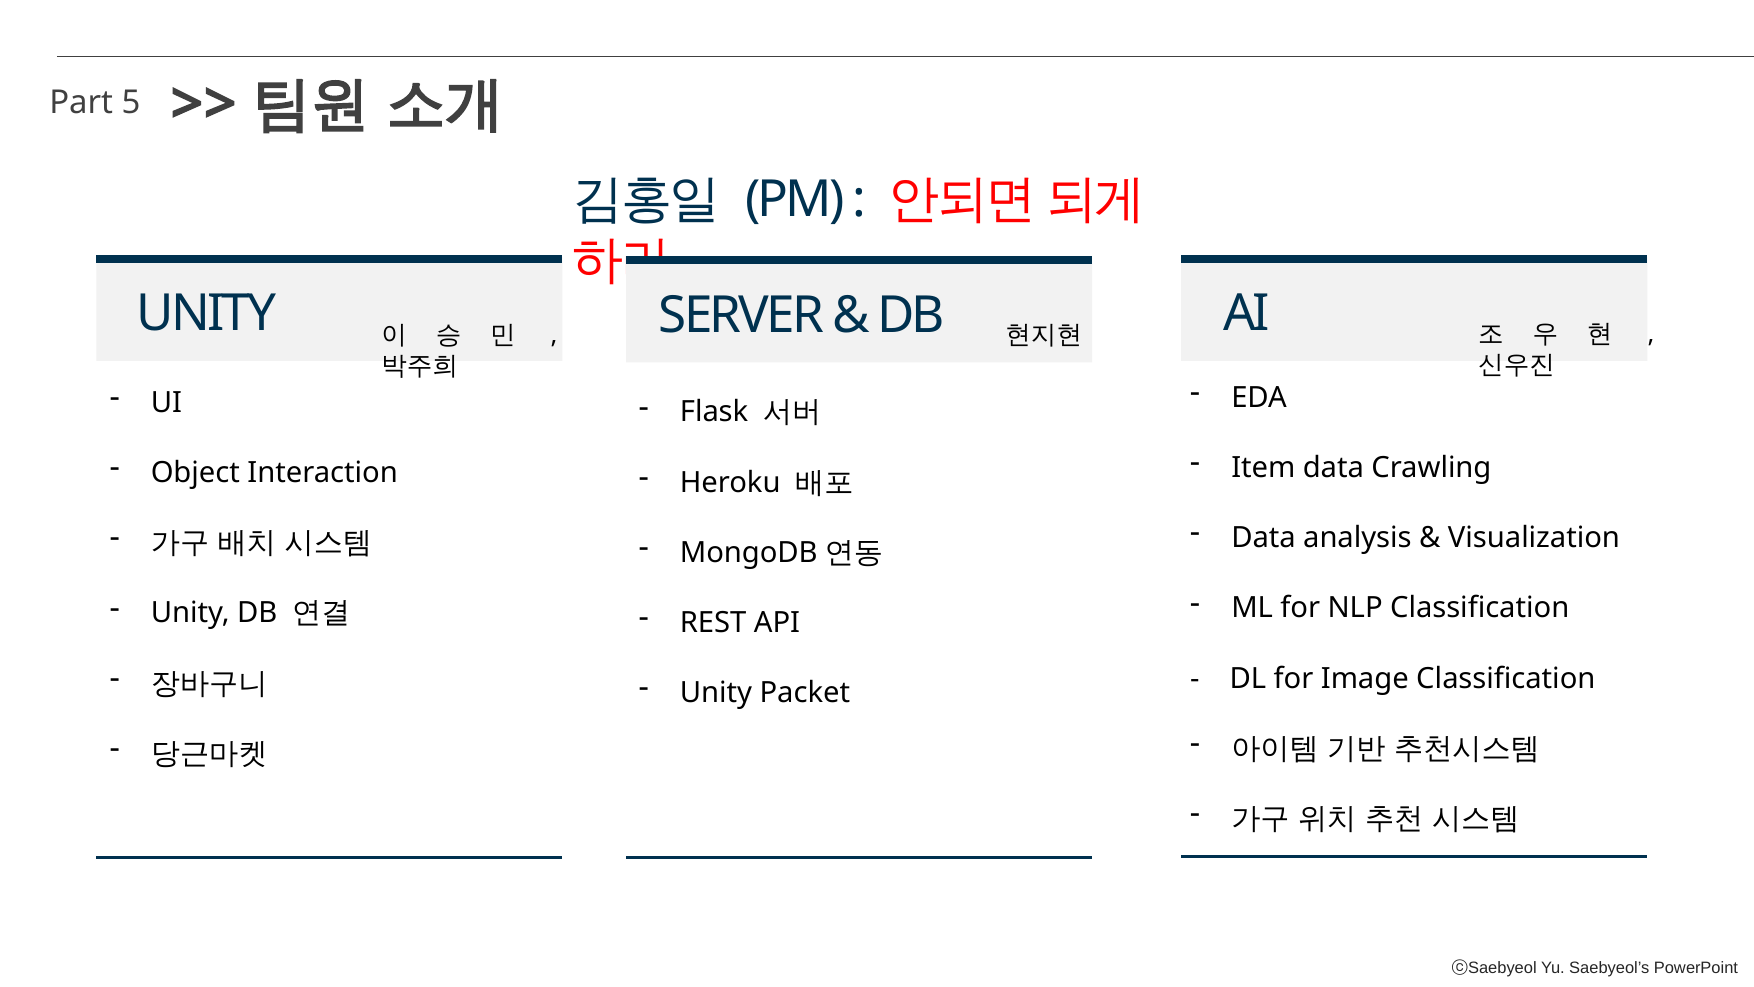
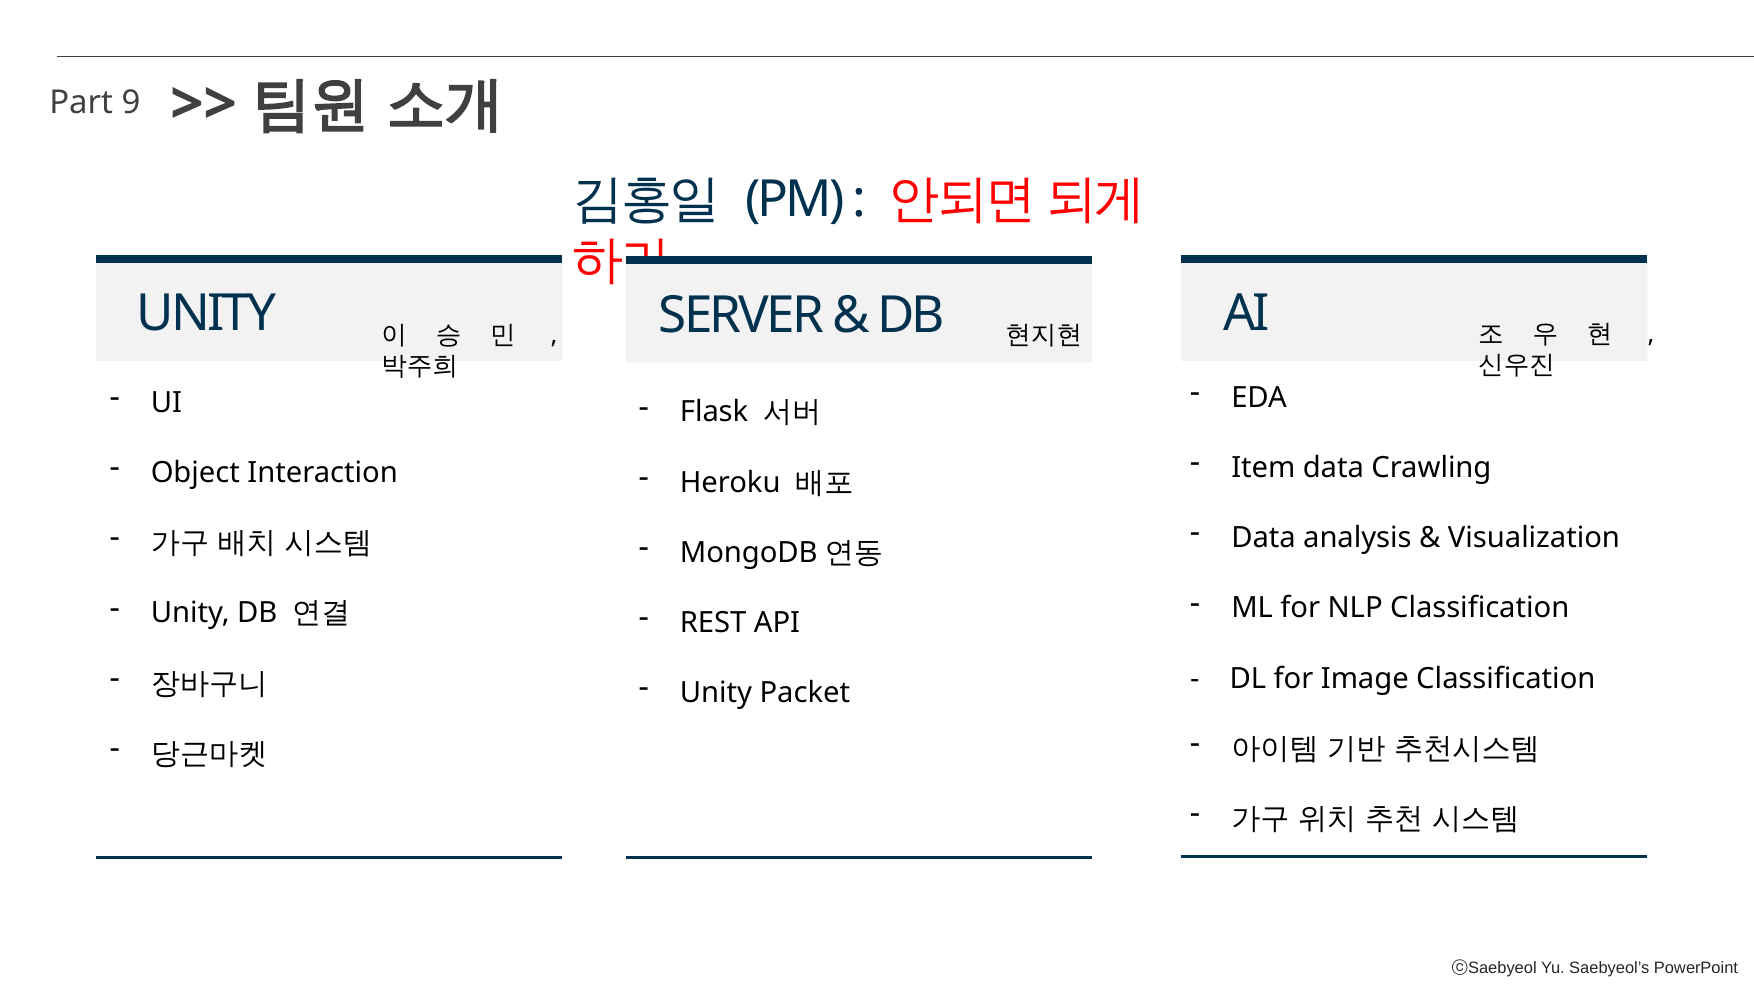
5: 5 -> 9
